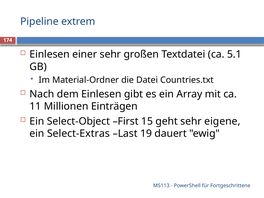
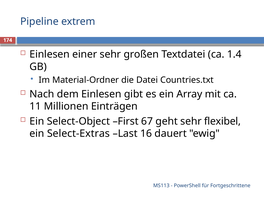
5.1: 5.1 -> 1.4
15: 15 -> 67
eigene: eigene -> flexibel
19: 19 -> 16
